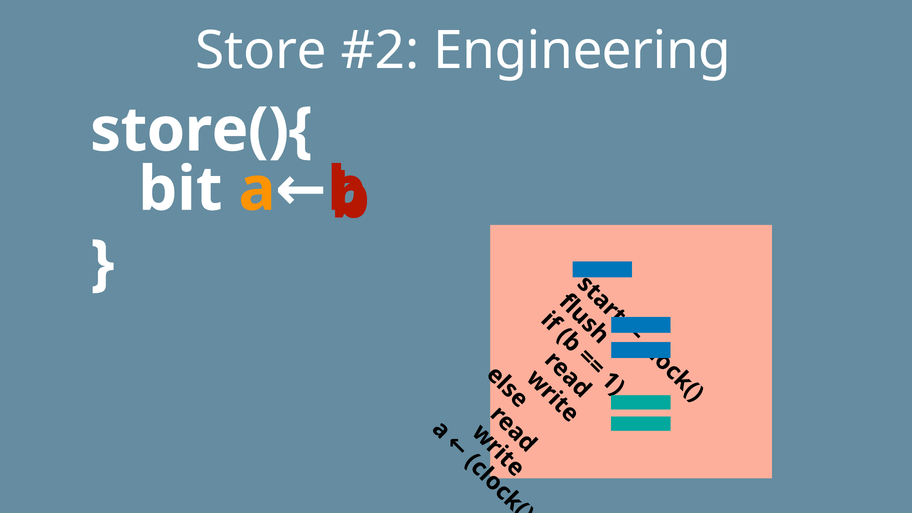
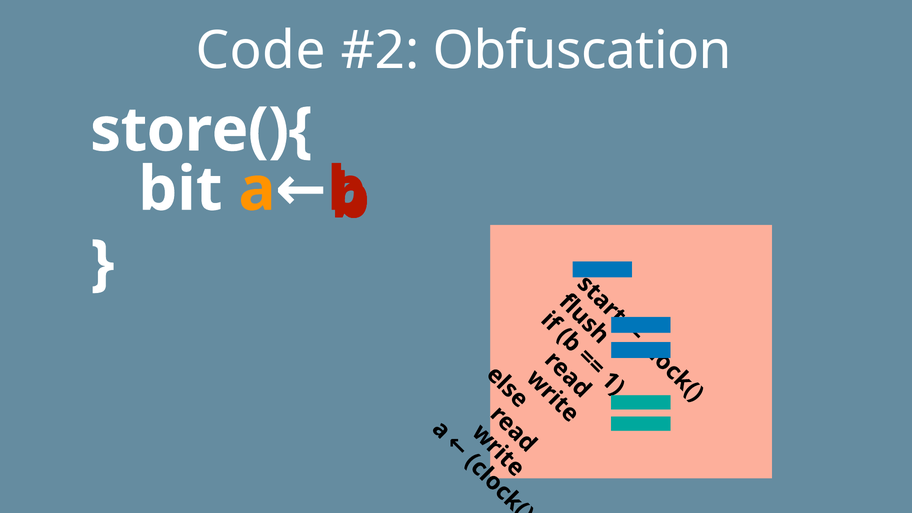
Store: Store -> Code
Engineering: Engineering -> Obfuscation
